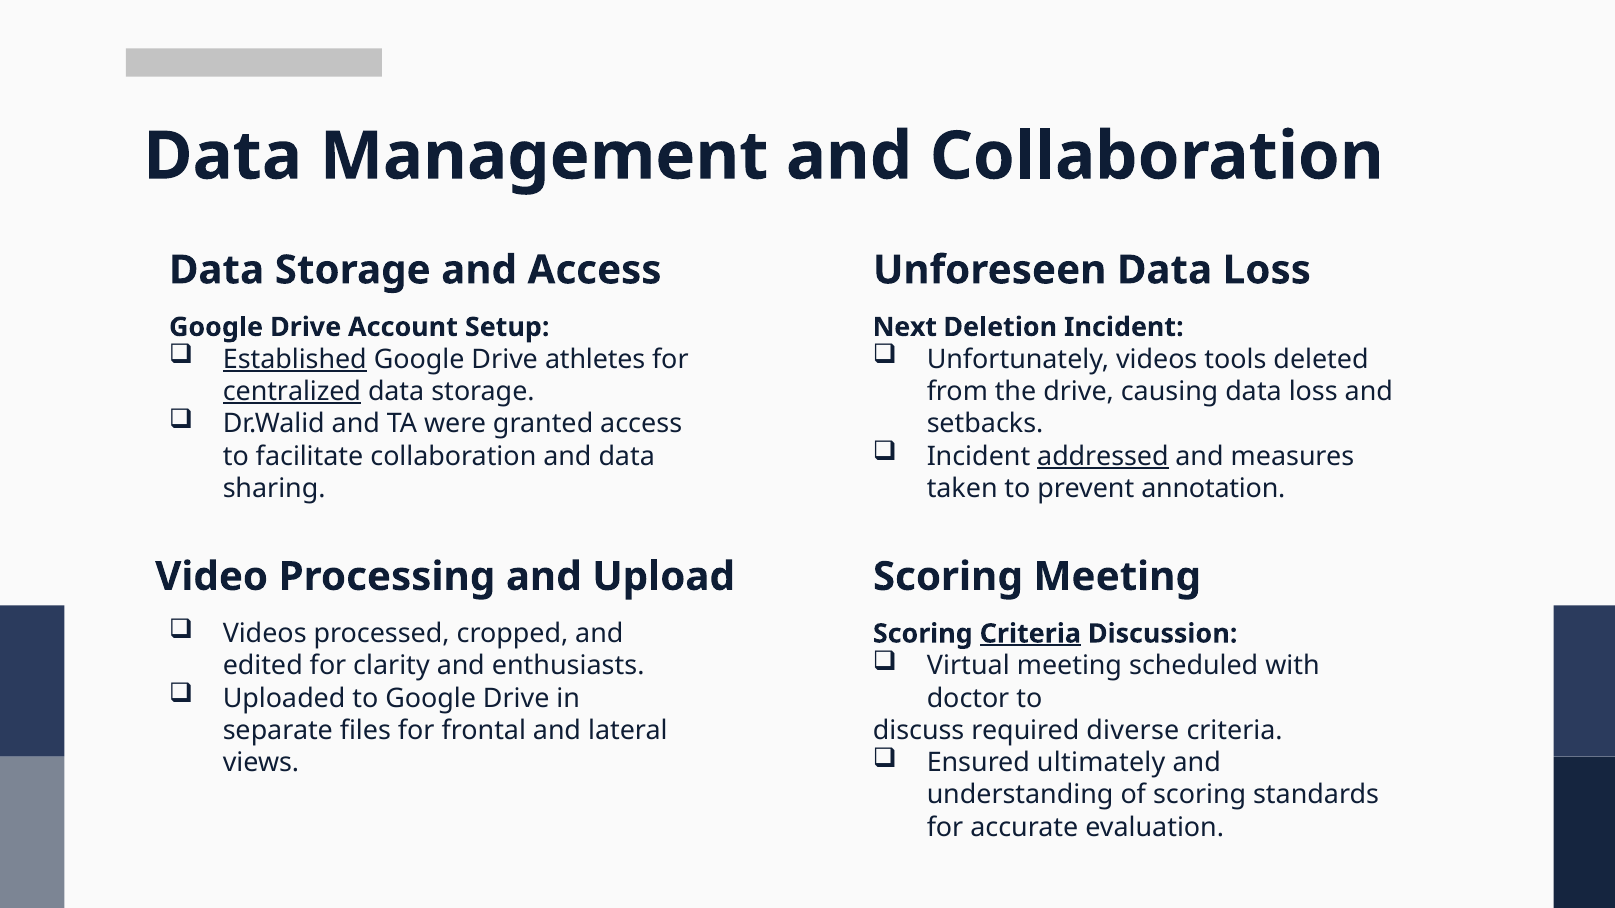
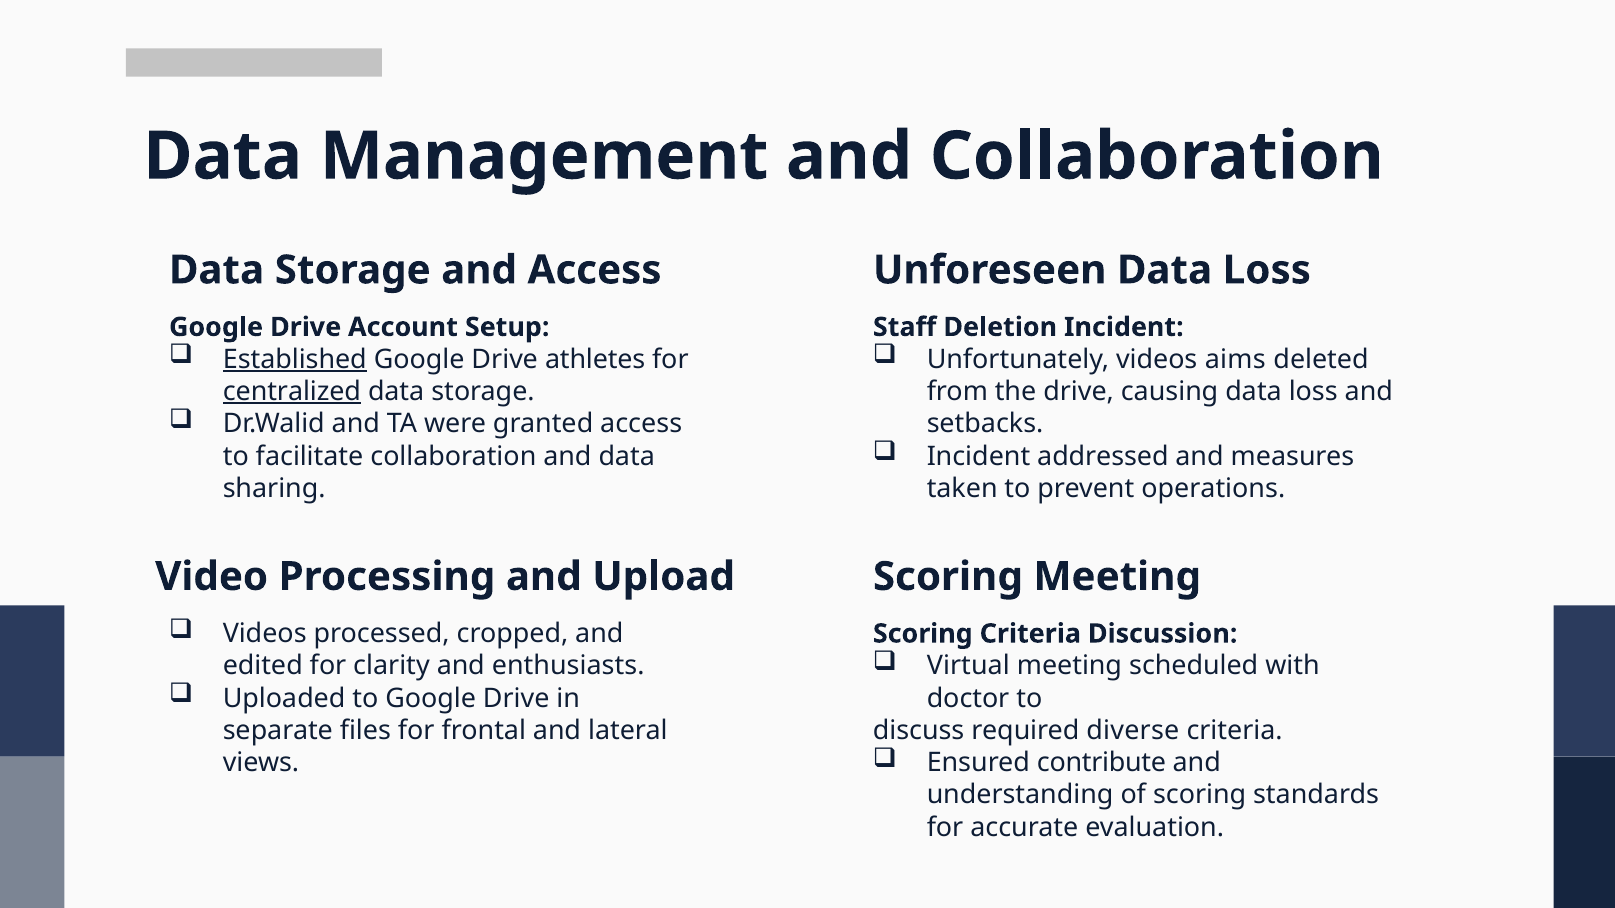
Next: Next -> Staff
tools: tools -> aims
addressed underline: present -> none
annotation: annotation -> operations
Criteria at (1030, 634) underline: present -> none
ultimately: ultimately -> contribute
